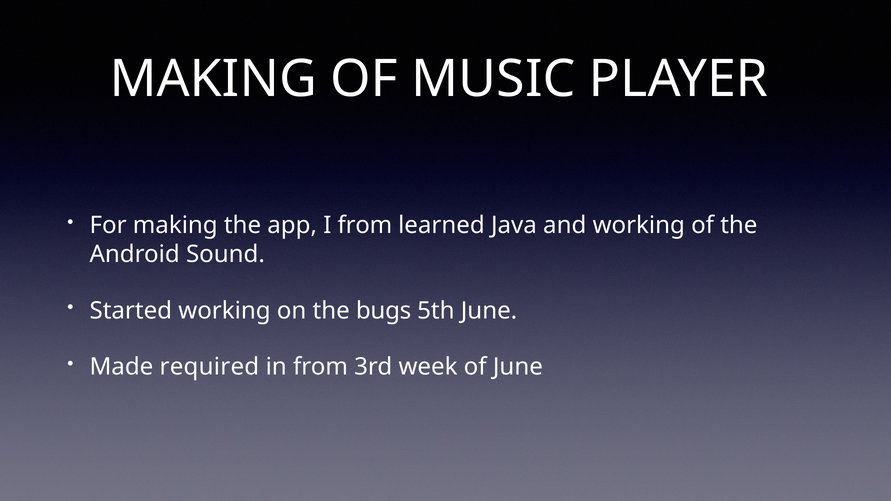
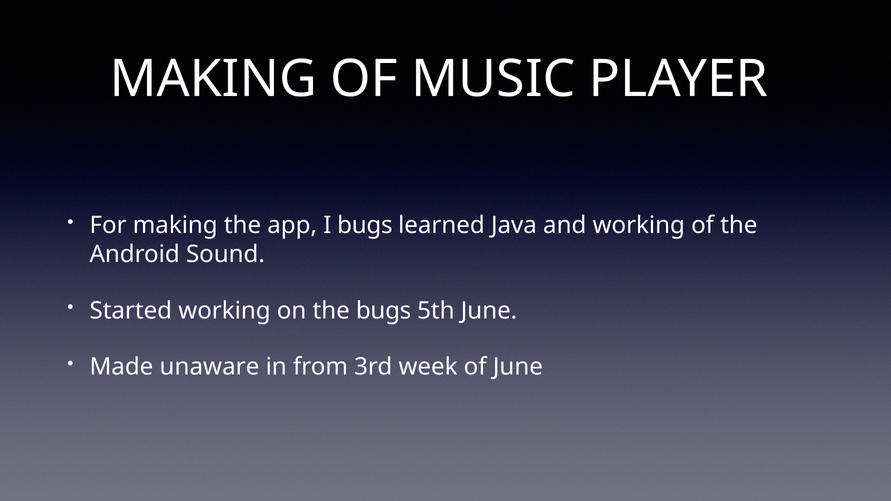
I from: from -> bugs
required: required -> unaware
